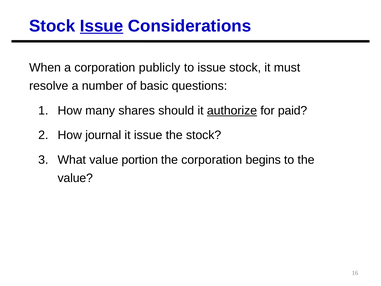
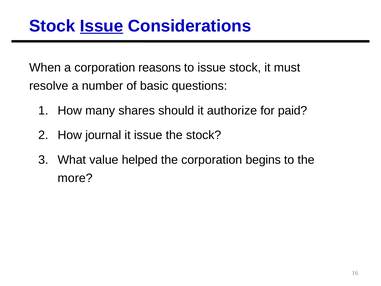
publicly: publicly -> reasons
authorize underline: present -> none
portion: portion -> helped
value at (75, 178): value -> more
